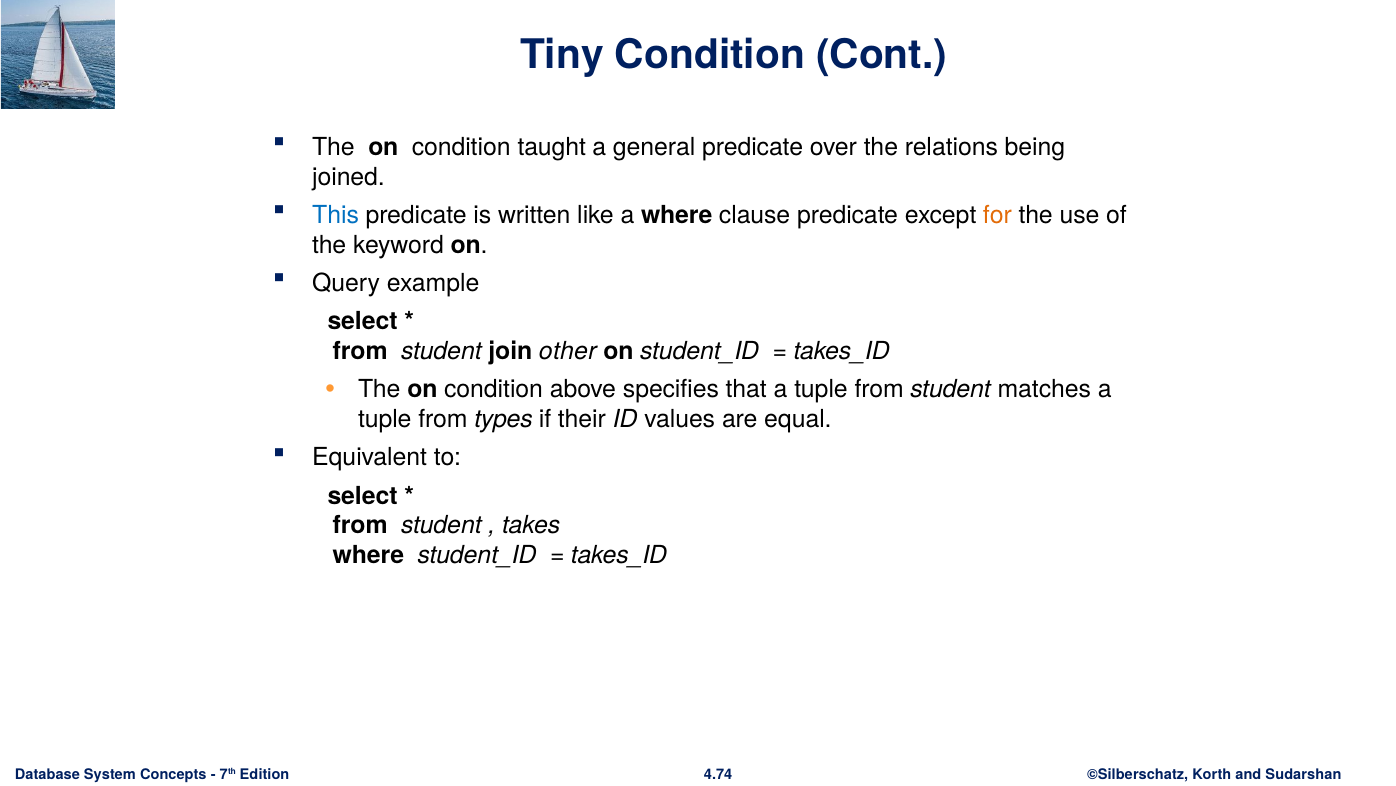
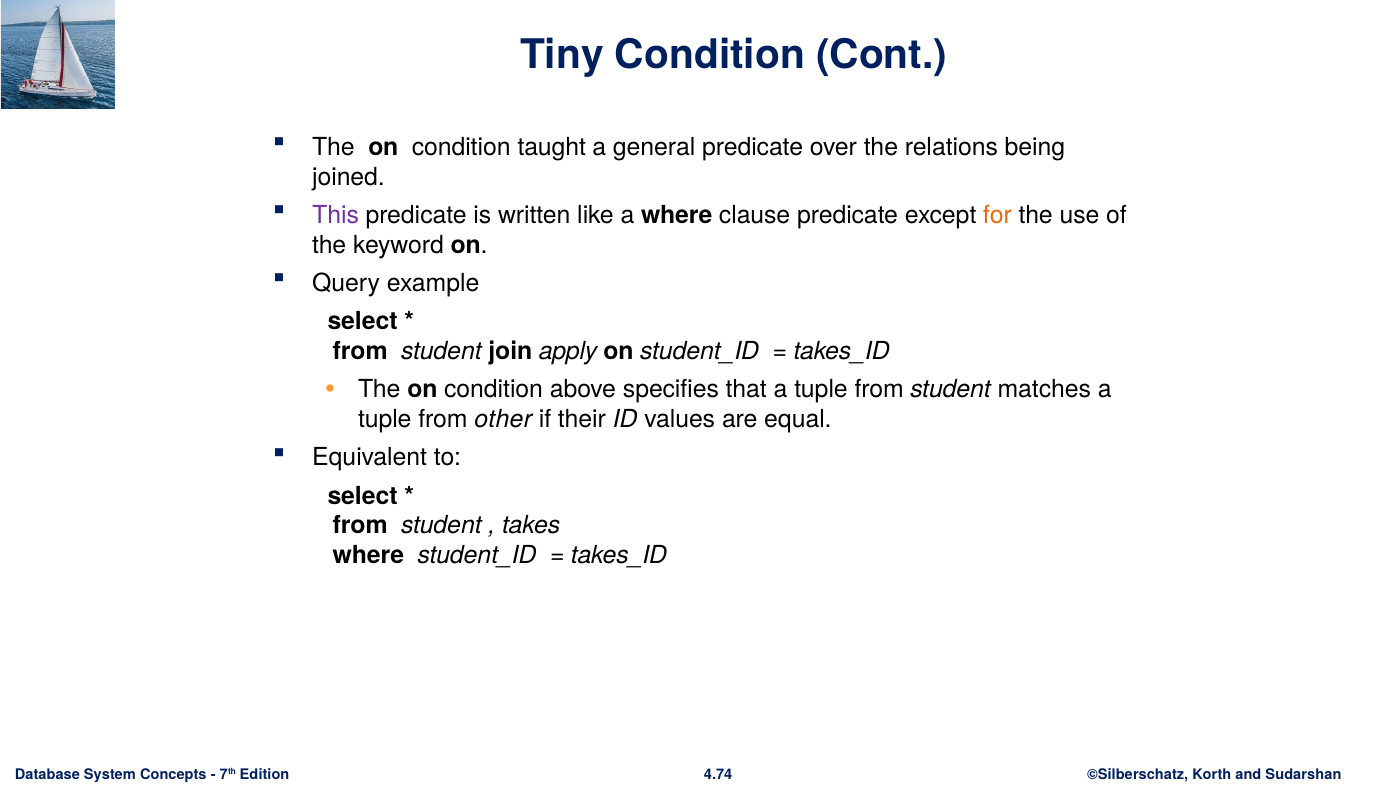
This colour: blue -> purple
other: other -> apply
types: types -> other
